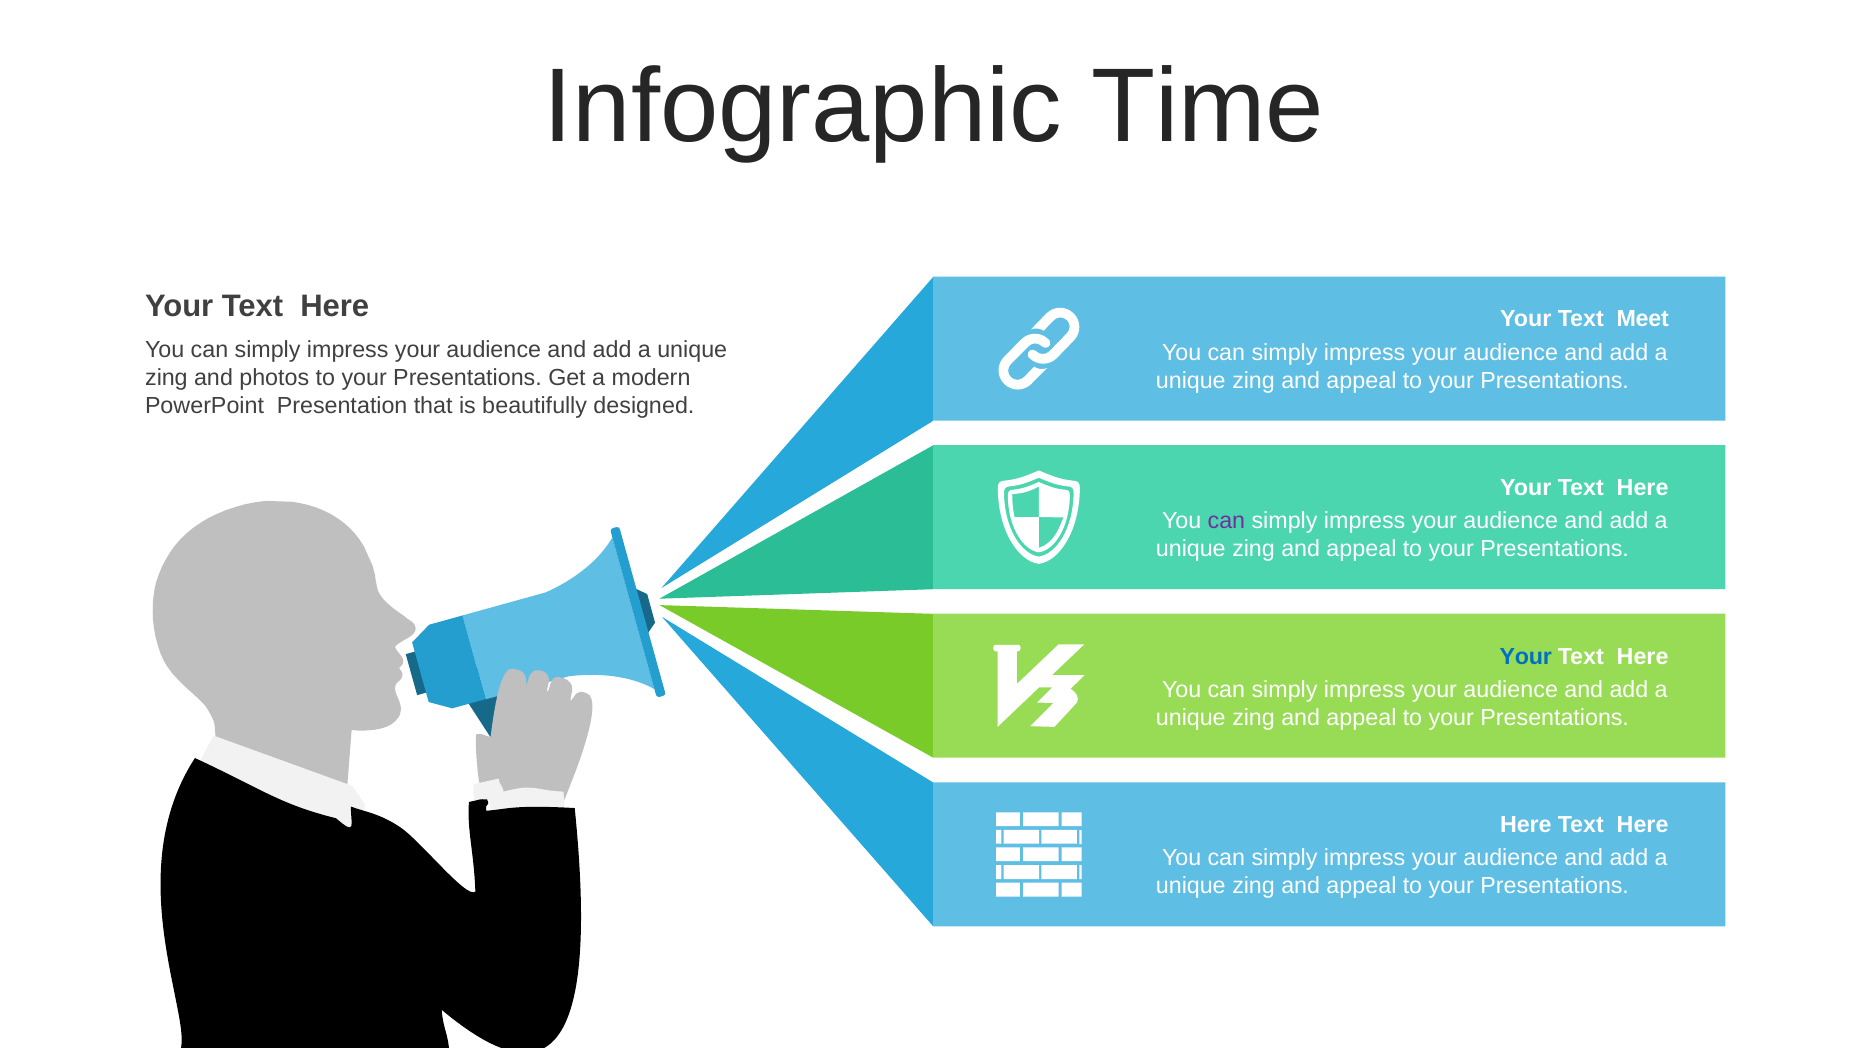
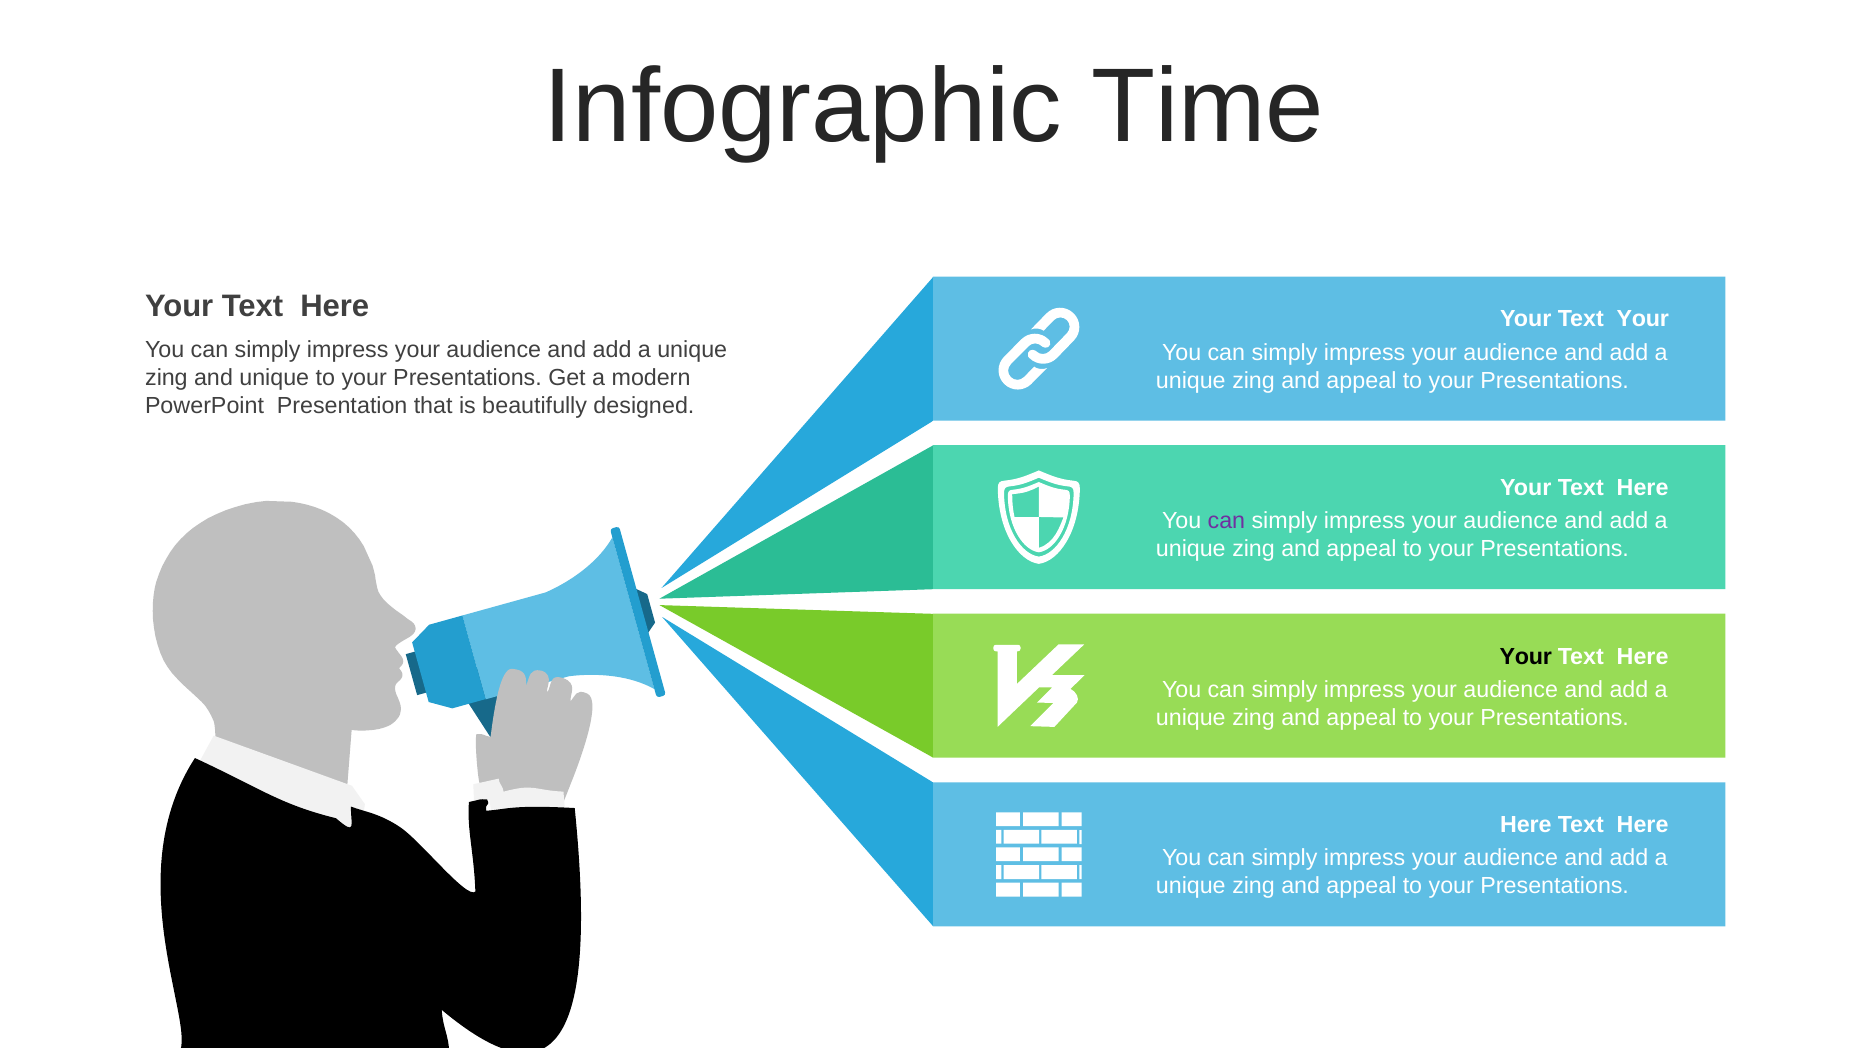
Text Meet: Meet -> Your
and photos: photos -> unique
Your at (1526, 657) colour: blue -> black
